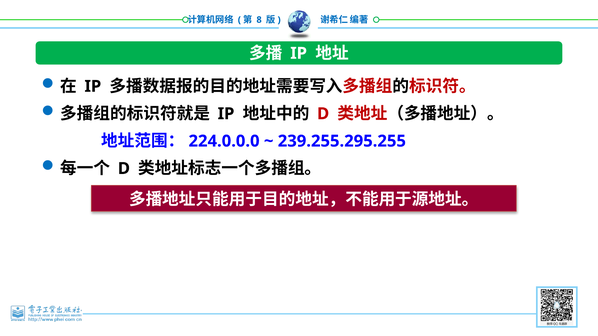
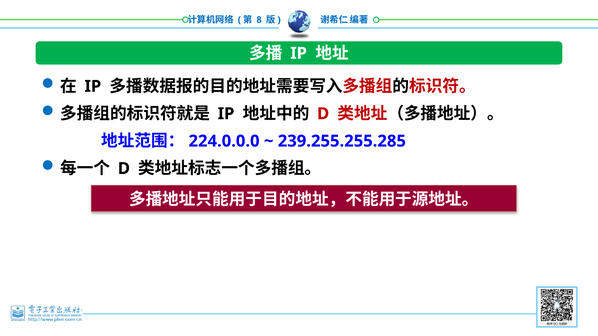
239.255.295.255: 239.255.295.255 -> 239.255.255.285
